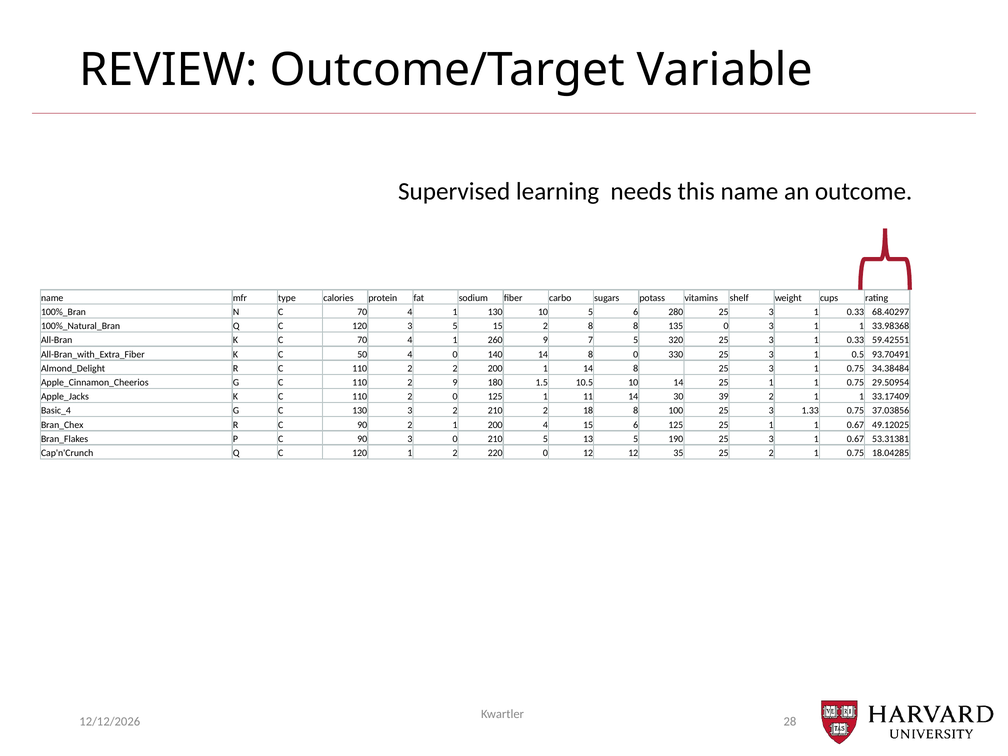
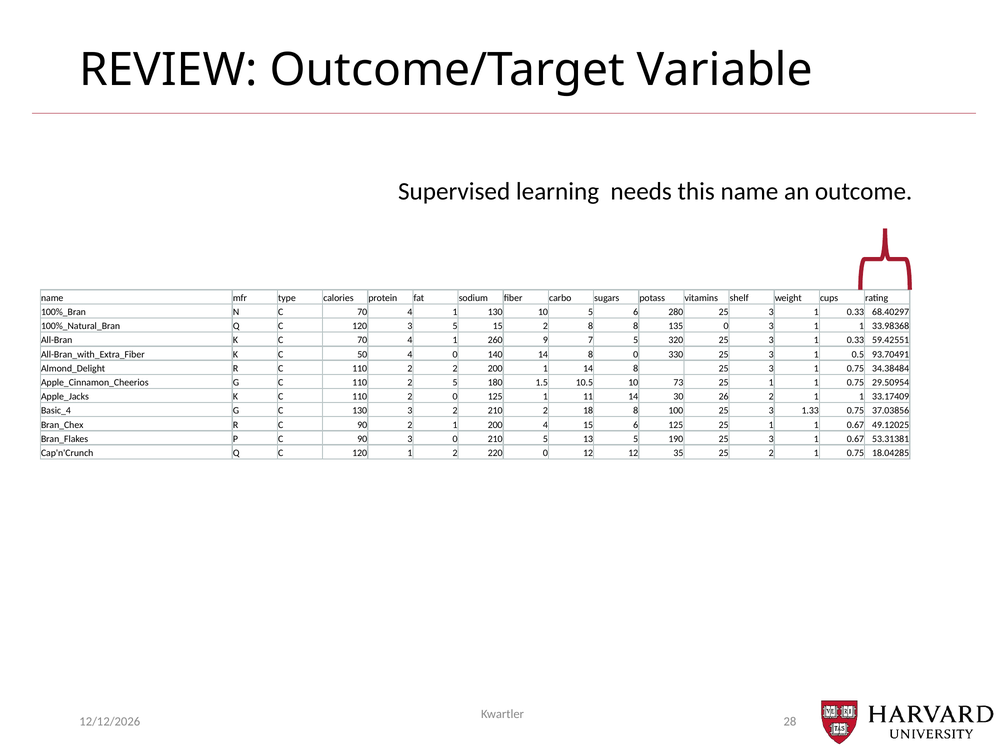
2 9: 9 -> 5
10 14: 14 -> 73
39: 39 -> 26
